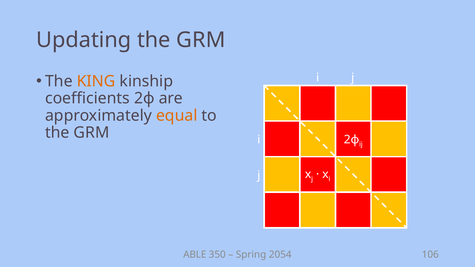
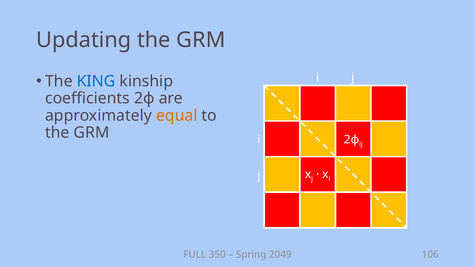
KING colour: orange -> blue
ABLE: ABLE -> FULL
2054: 2054 -> 2049
